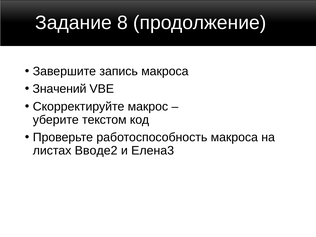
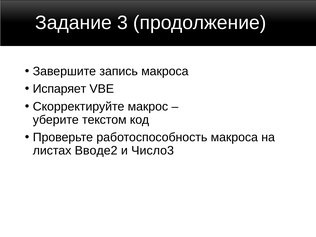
8: 8 -> 3
Значений: Значений -> Испаряет
Елена3: Елена3 -> Число3
